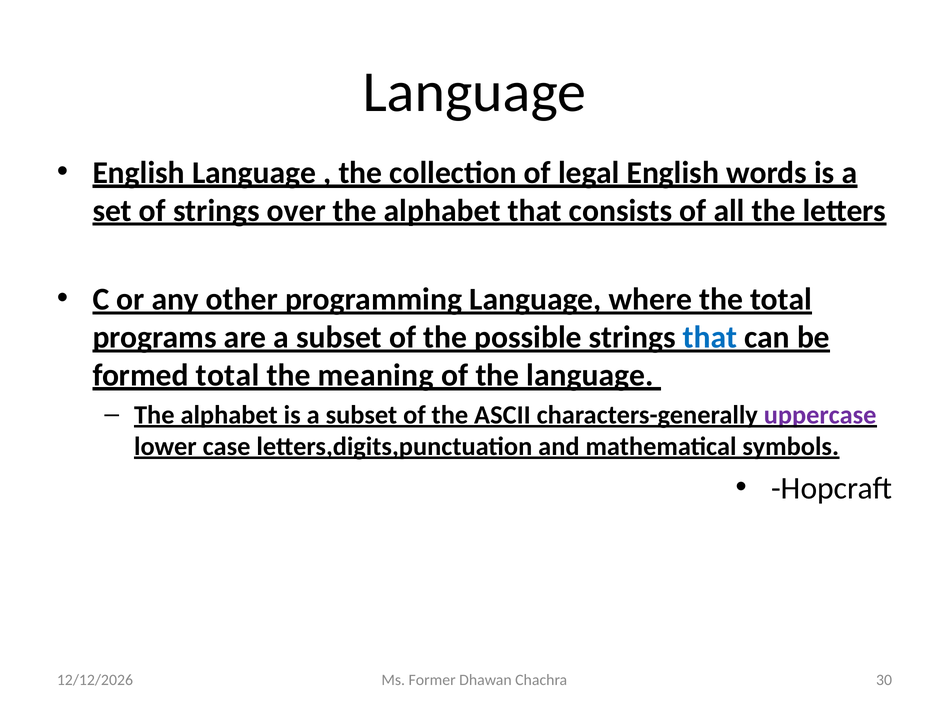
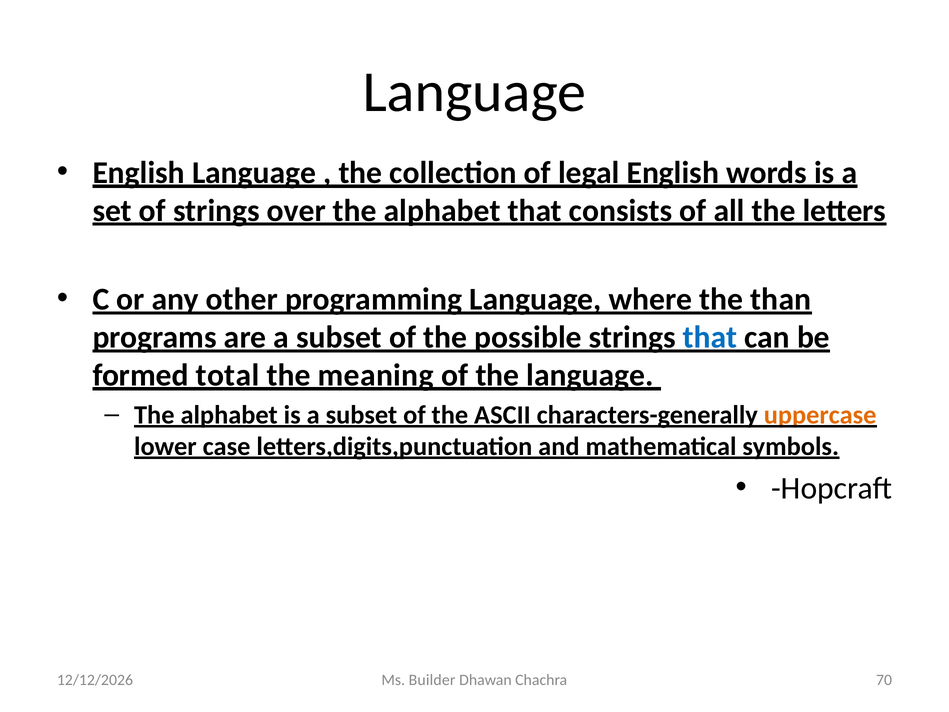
the total: total -> than
uppercase colour: purple -> orange
Former: Former -> Builder
30: 30 -> 70
